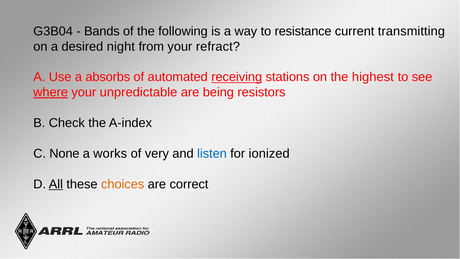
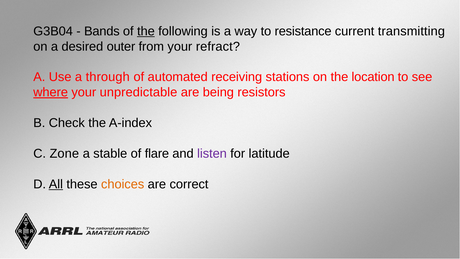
the at (146, 31) underline: none -> present
night: night -> outer
absorbs: absorbs -> through
receiving underline: present -> none
highest: highest -> location
None: None -> Zone
works: works -> stable
very: very -> flare
listen colour: blue -> purple
ionized: ionized -> latitude
